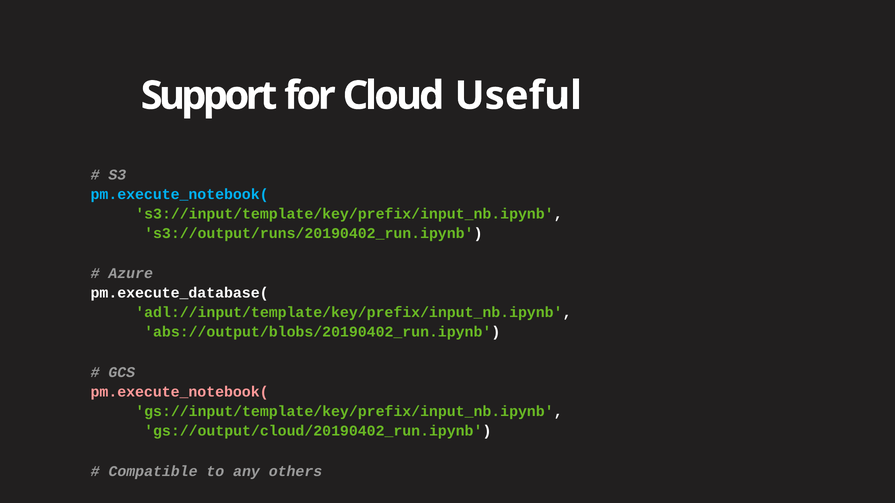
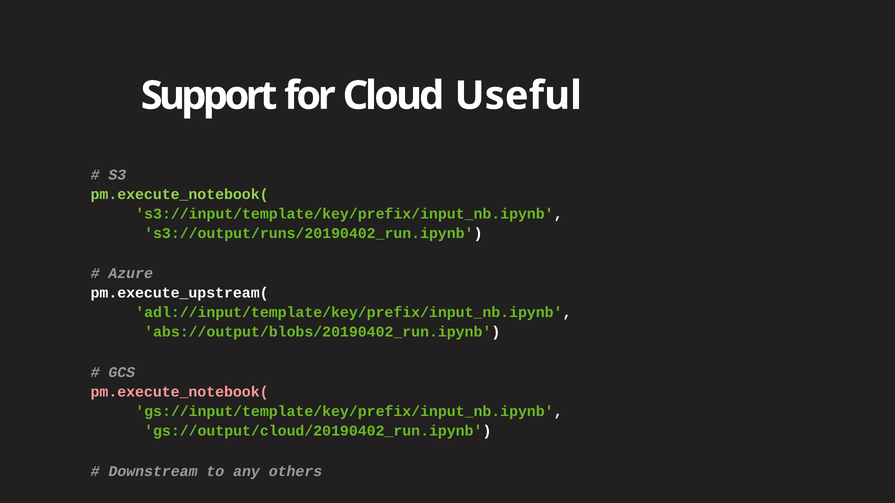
pm.execute_notebook( at (180, 194) colour: light blue -> light green
pm.execute_database(: pm.execute_database( -> pm.execute_upstream(
Compatible: Compatible -> Downstream
